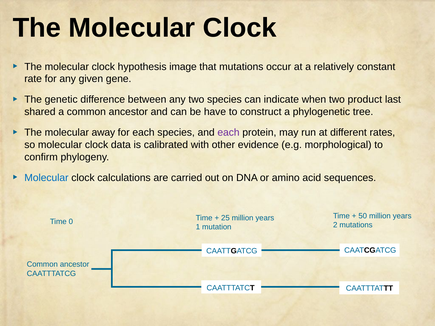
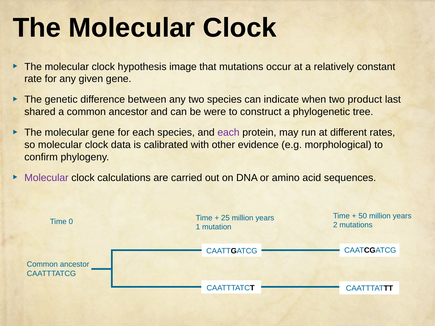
have: have -> were
molecular away: away -> gene
Molecular at (46, 178) colour: blue -> purple
